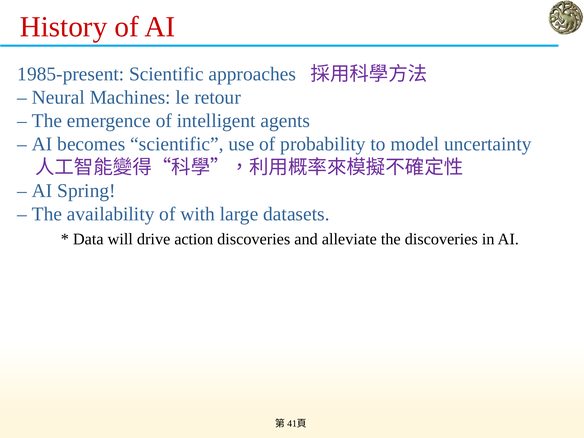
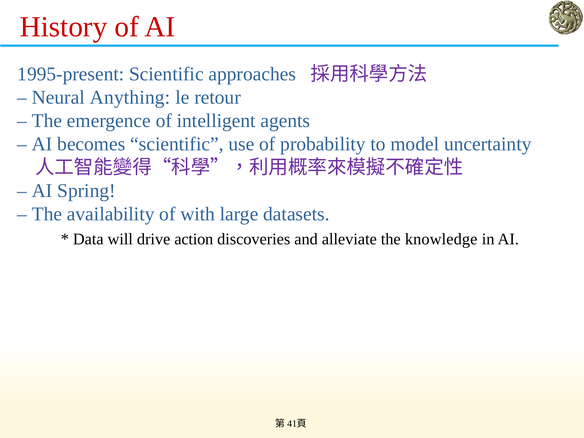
1985-present: 1985-present -> 1995-present
Machines: Machines -> Anything
the discoveries: discoveries -> knowledge
